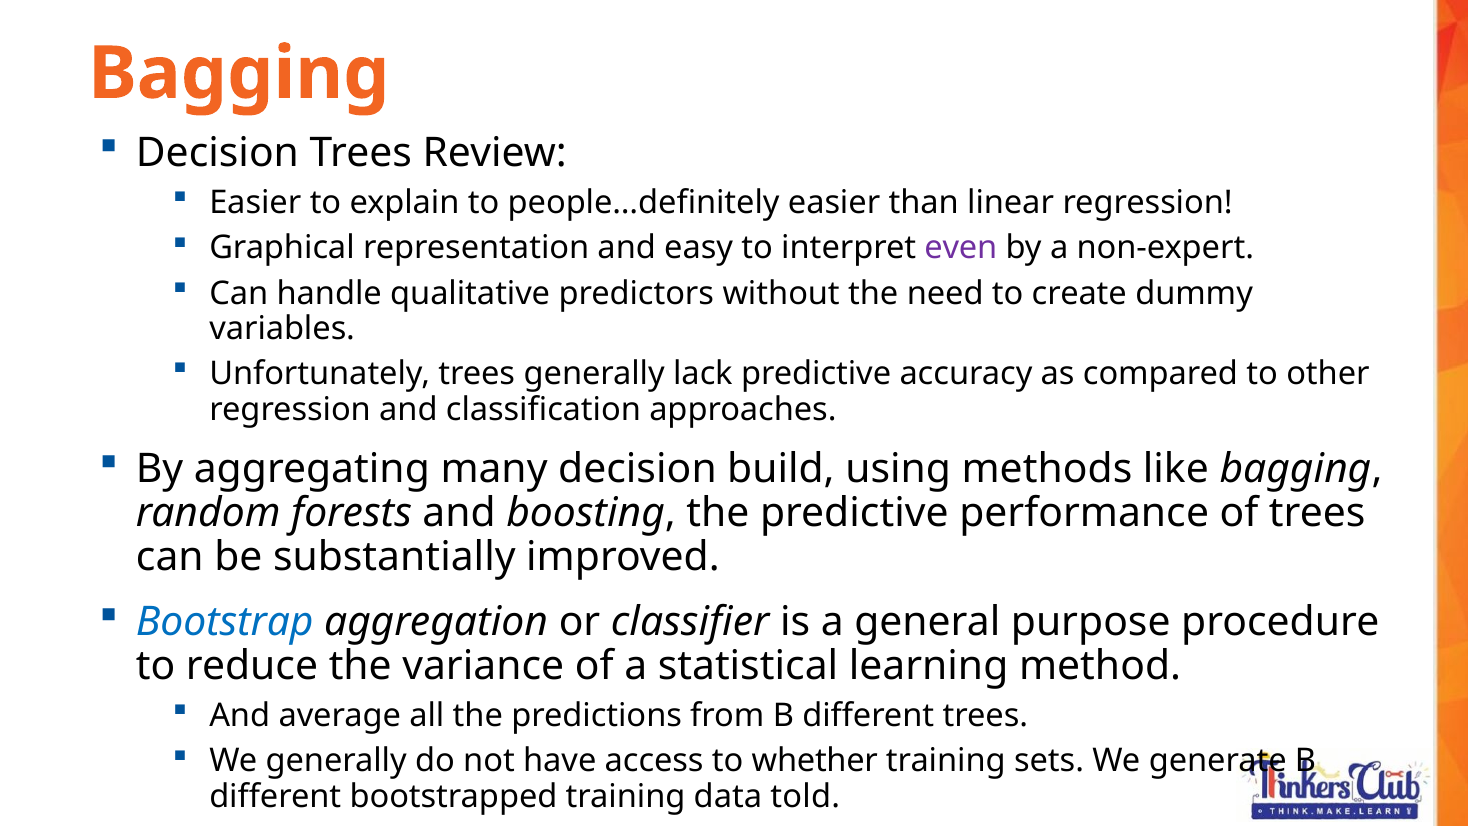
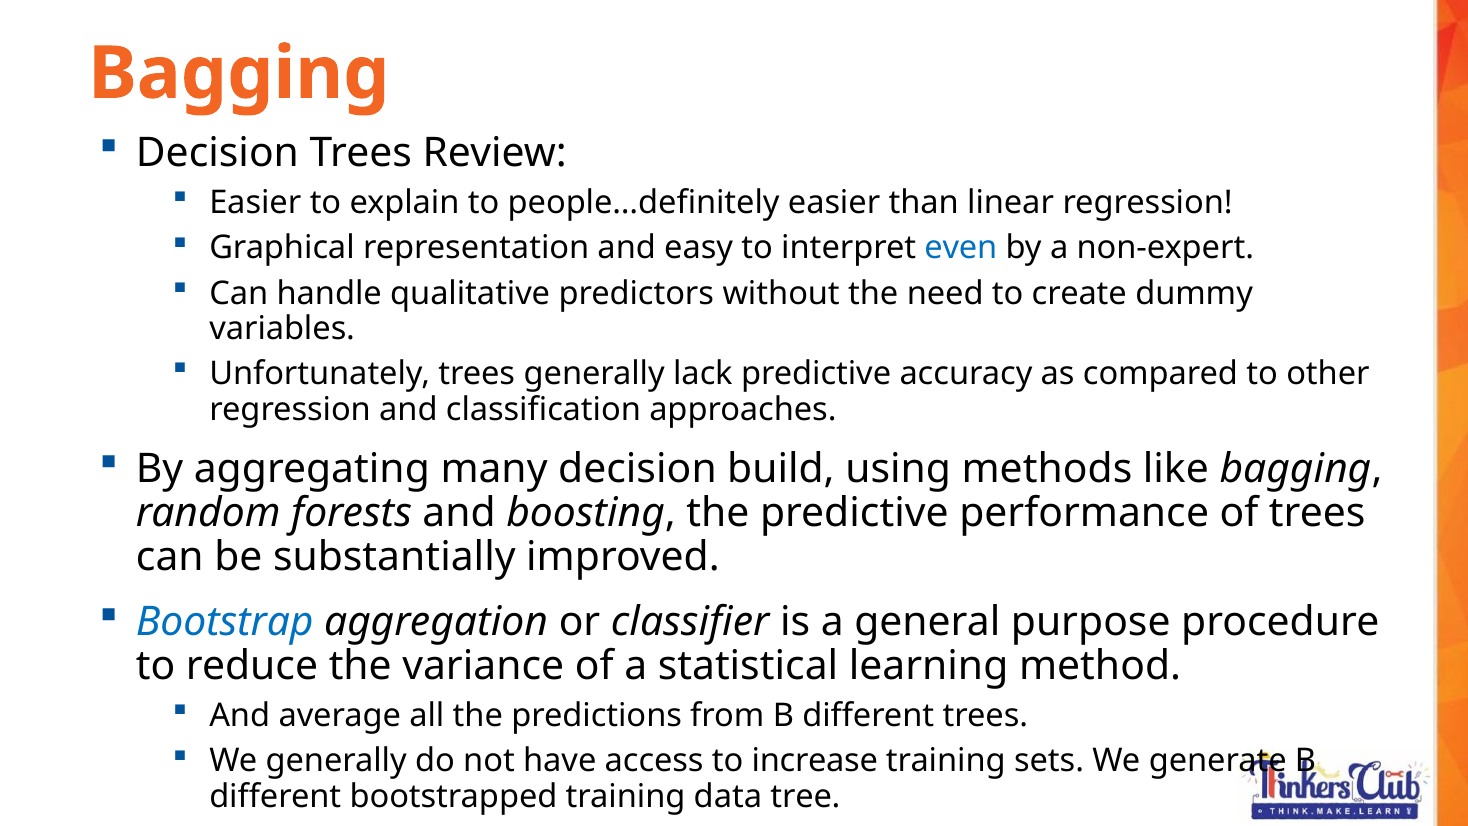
even colour: purple -> blue
whether: whether -> increase
told: told -> tree
